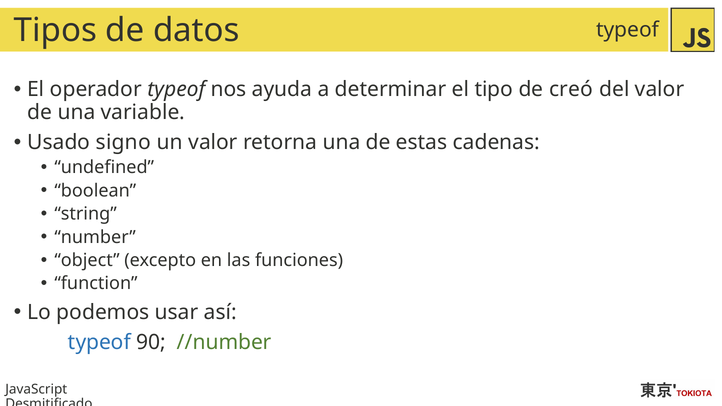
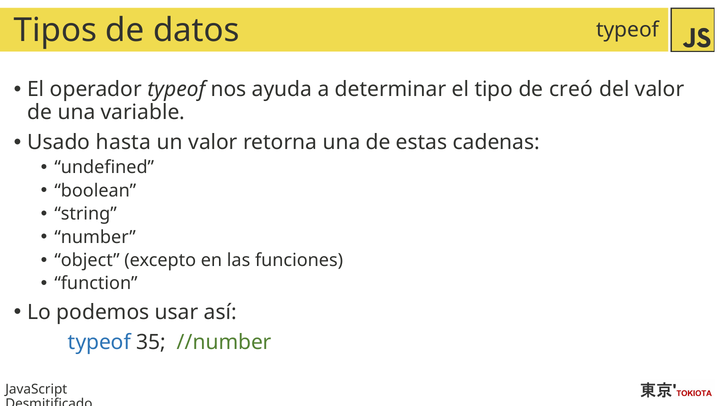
signo: signo -> hasta
90: 90 -> 35
